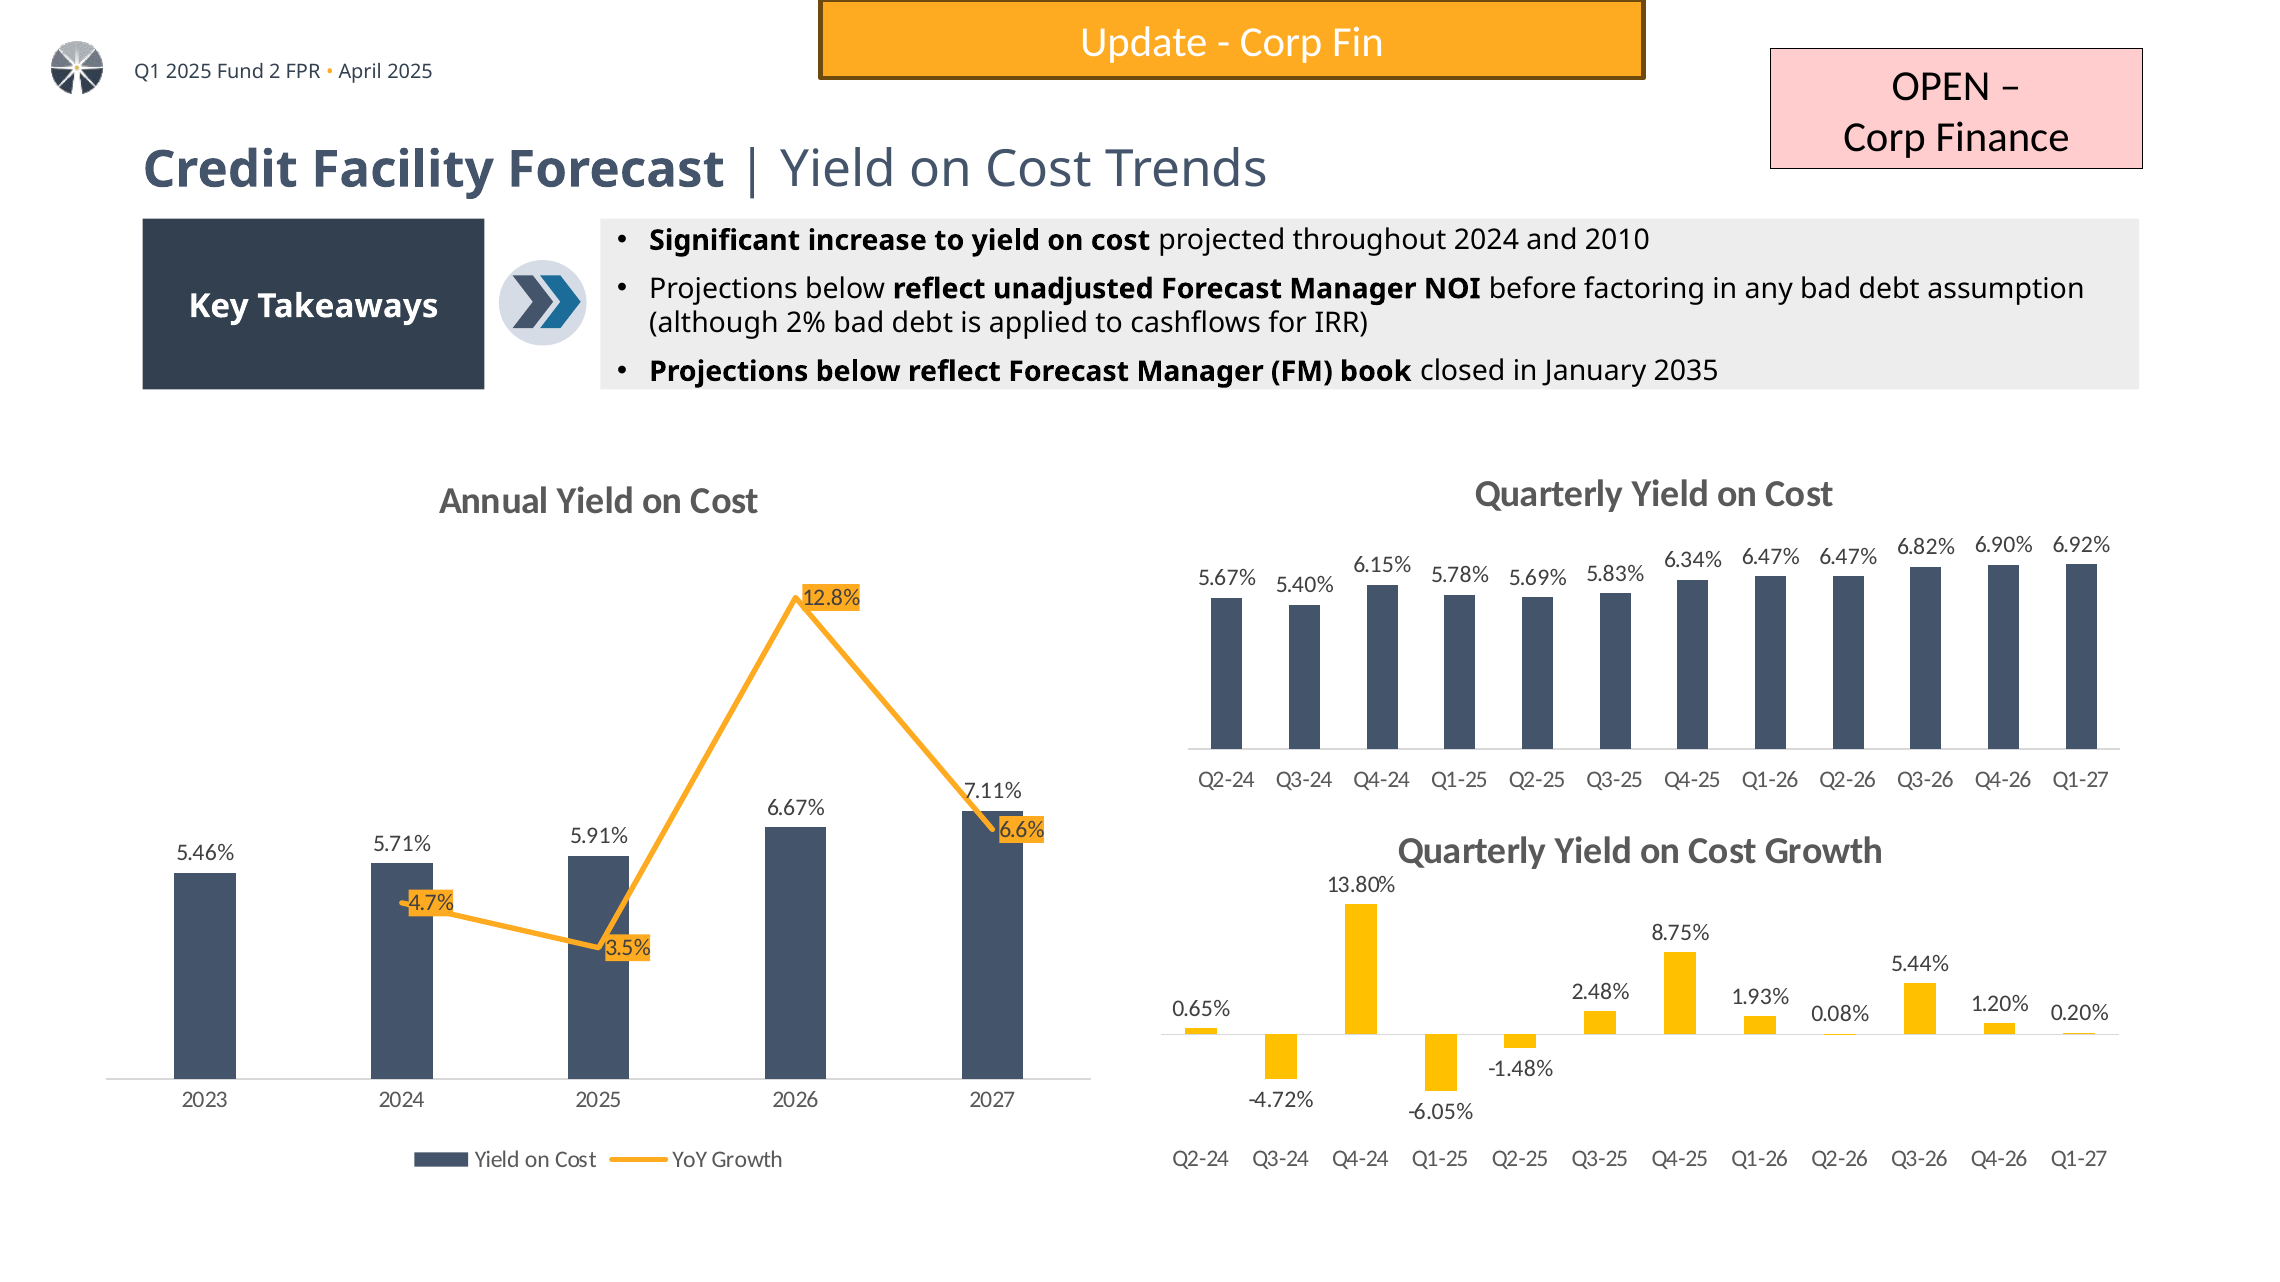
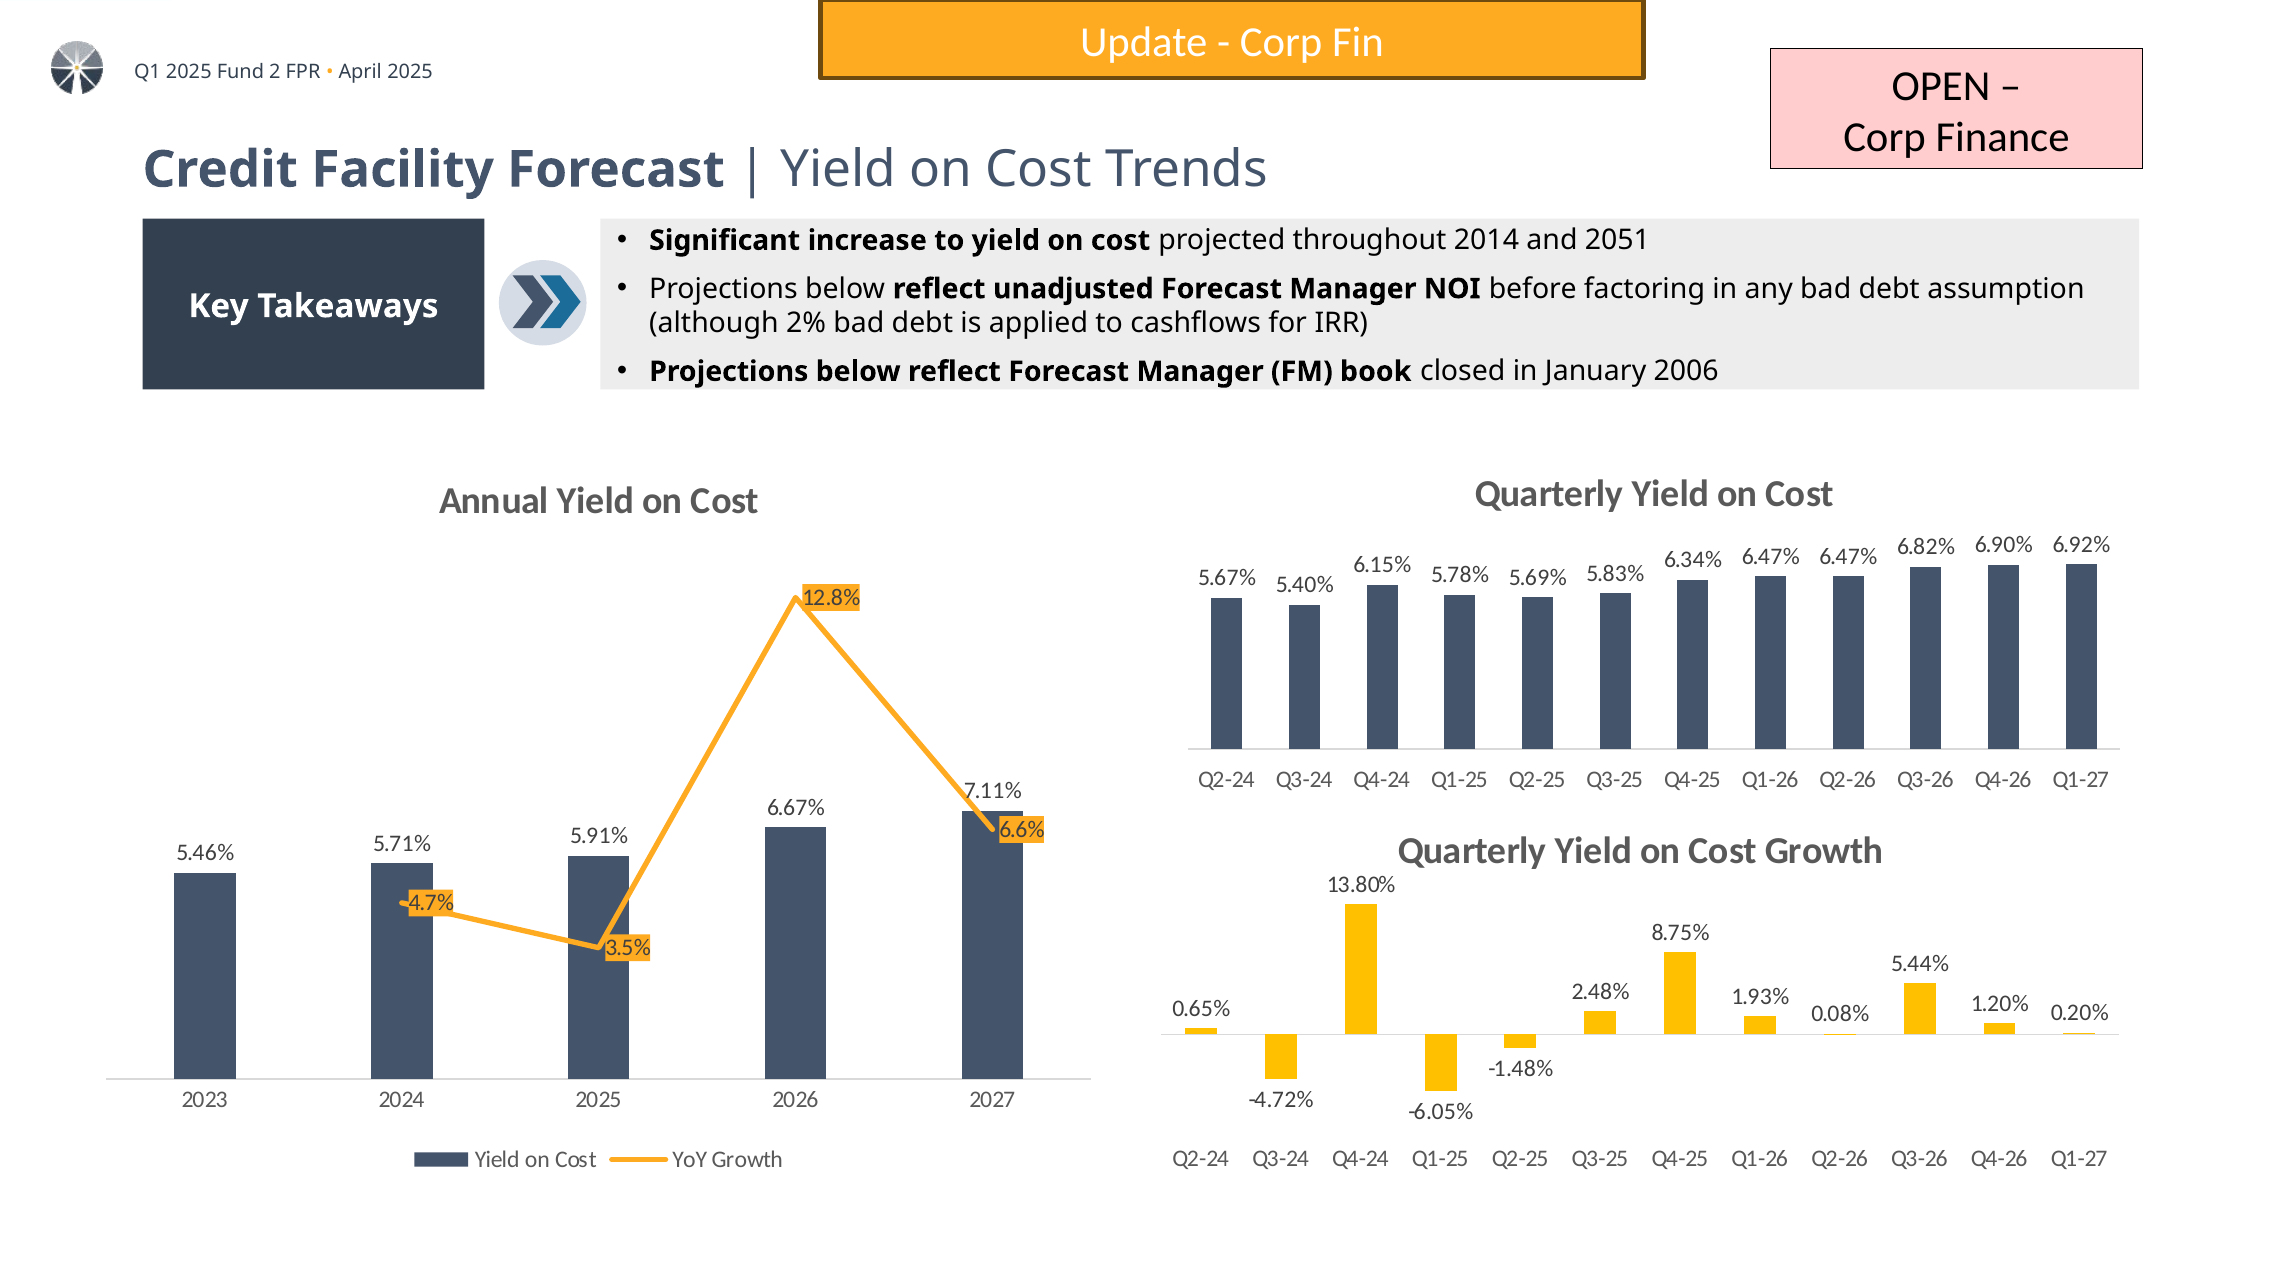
throughout 2024: 2024 -> 2014
2010: 2010 -> 2051
2035: 2035 -> 2006
